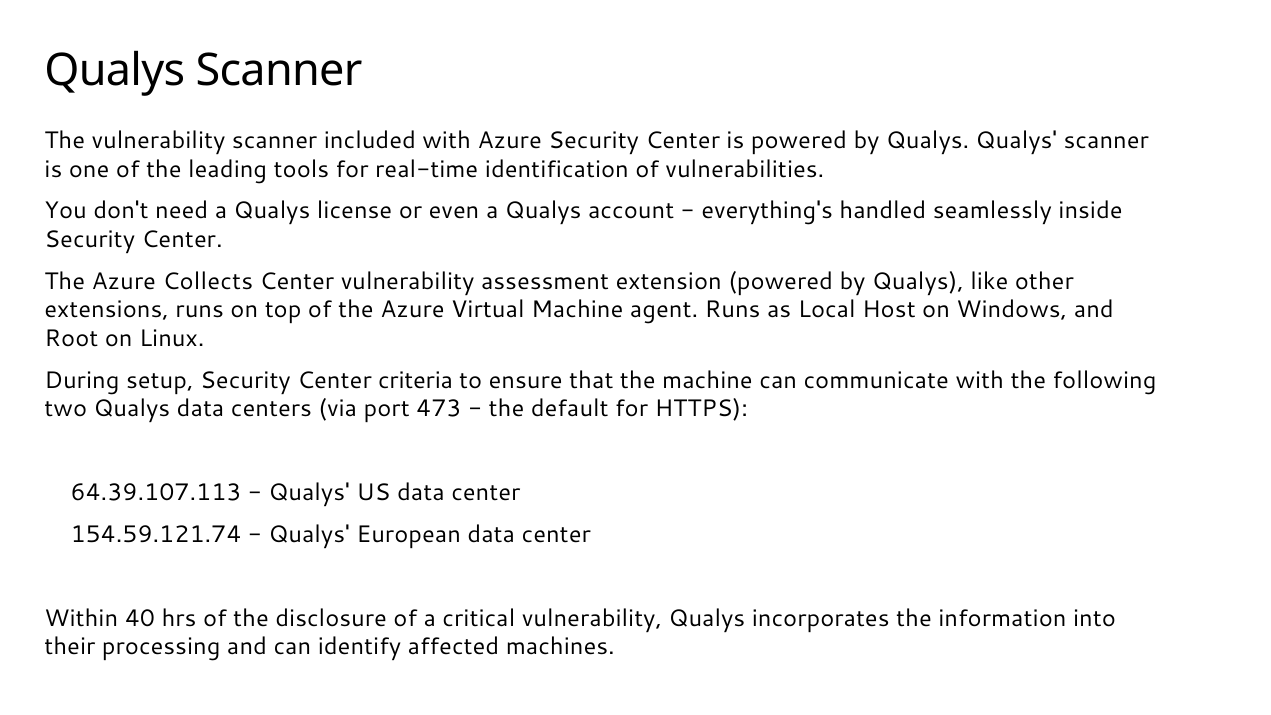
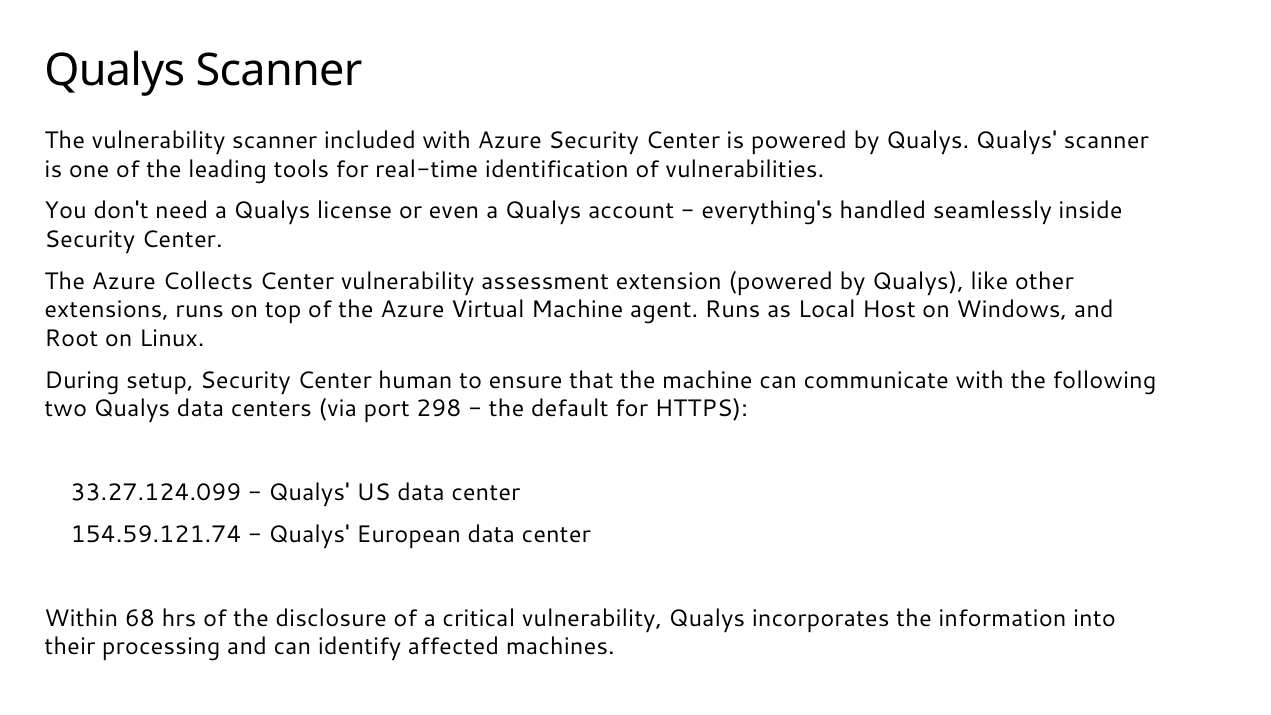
criteria: criteria -> human
473: 473 -> 298
64.39.107.113: 64.39.107.113 -> 33.27.124.099
40: 40 -> 68
